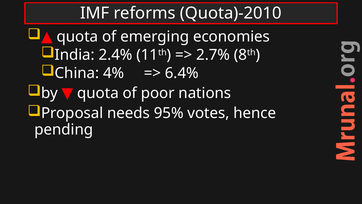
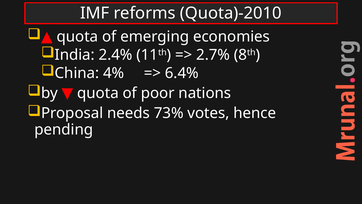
95%: 95% -> 73%
